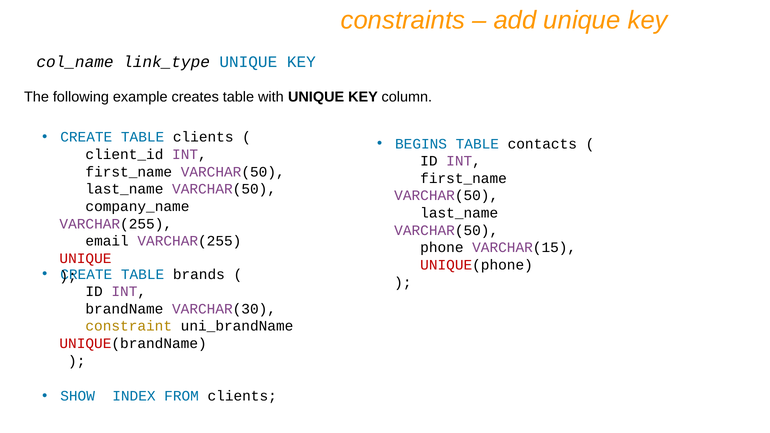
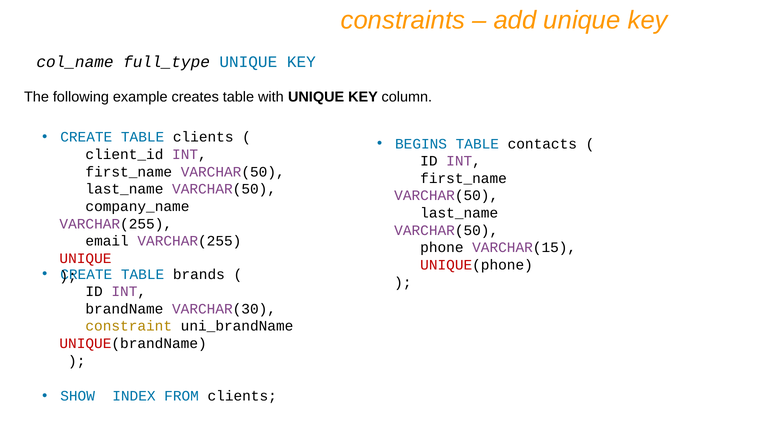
link_type: link_type -> full_type
